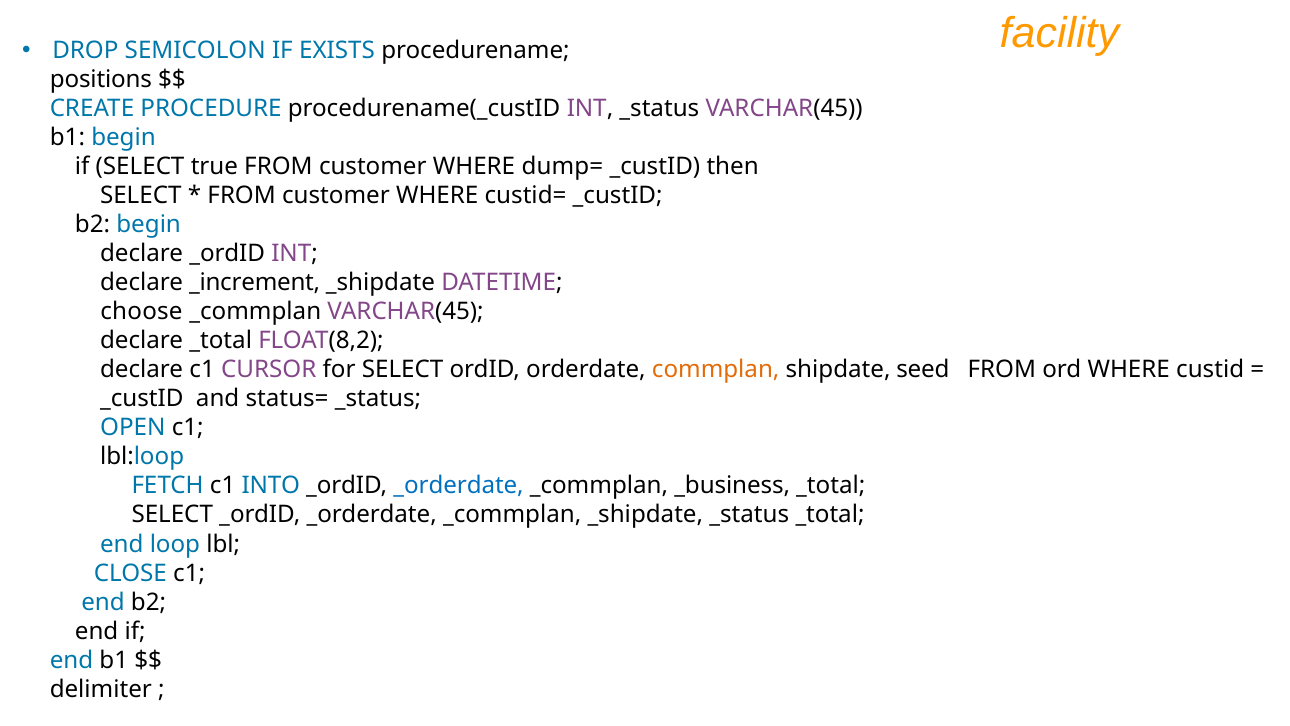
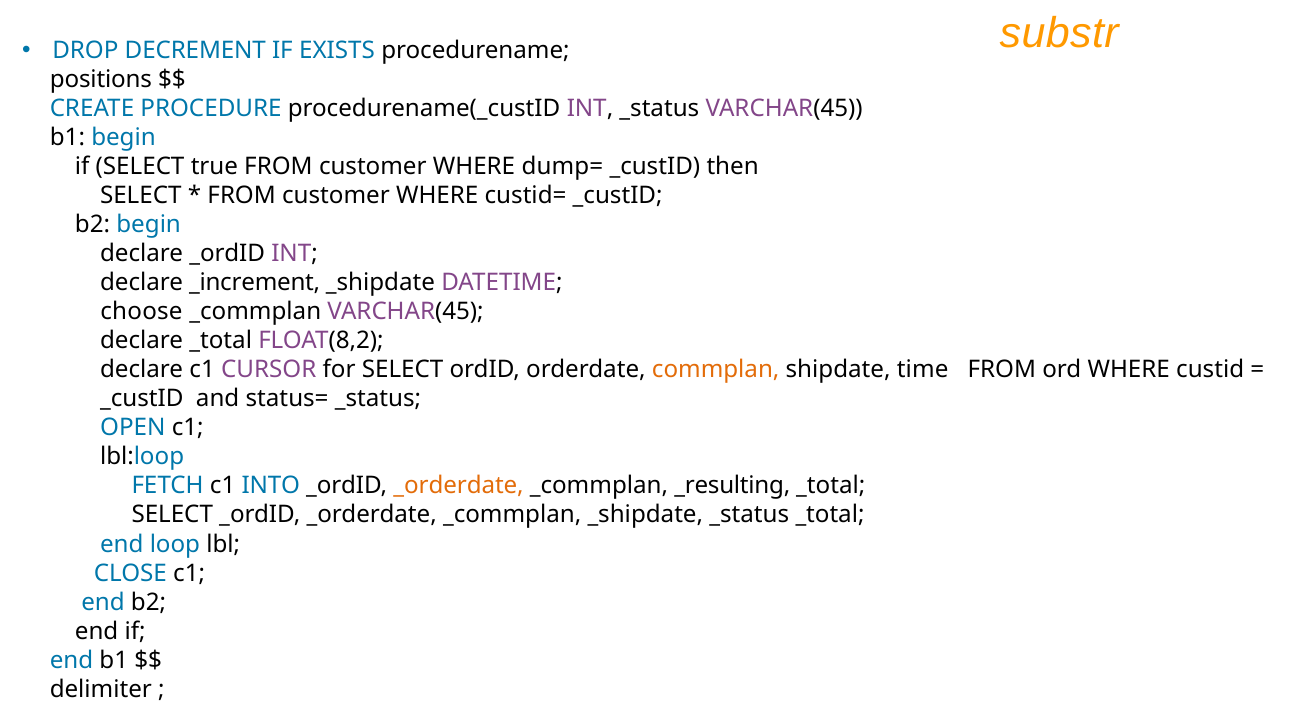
facility: facility -> substr
SEMICOLON: SEMICOLON -> DECREMENT
seed: seed -> time
_orderdate at (459, 486) colour: blue -> orange
_business: _business -> _resulting
